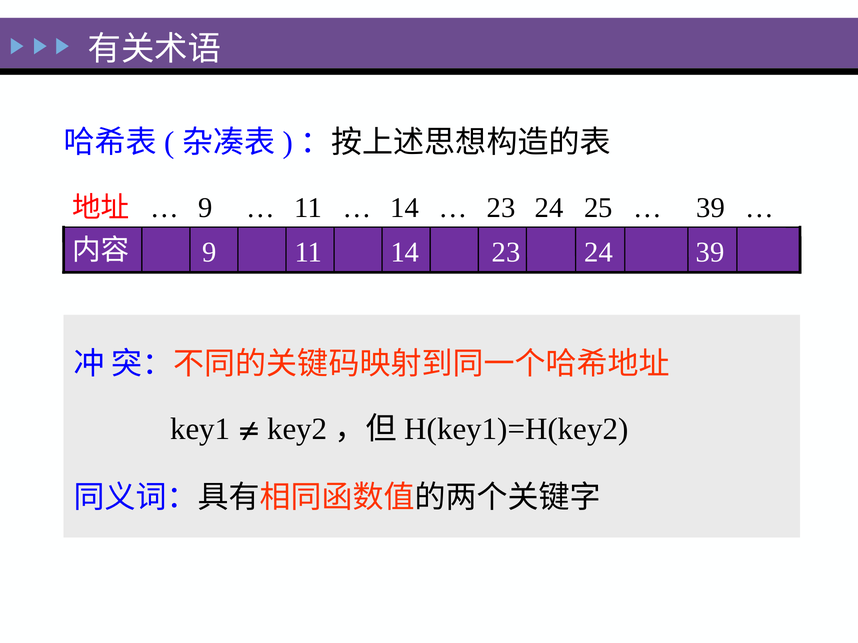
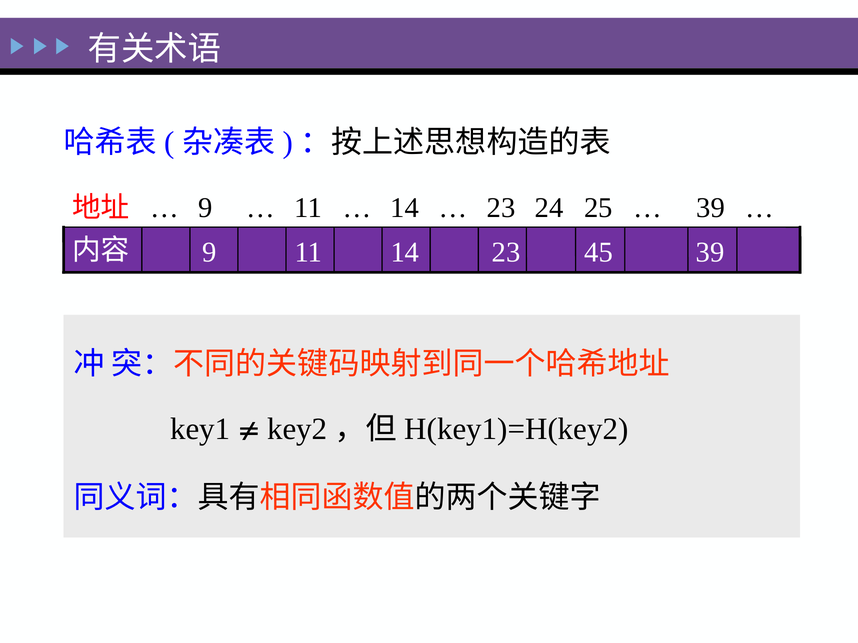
23 24: 24 -> 45
